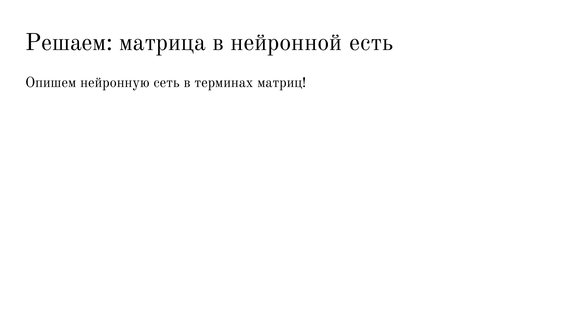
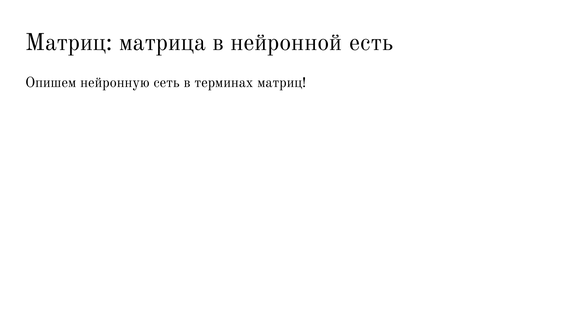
Решаем at (69, 42): Решаем -> Матриц
